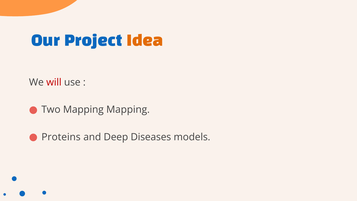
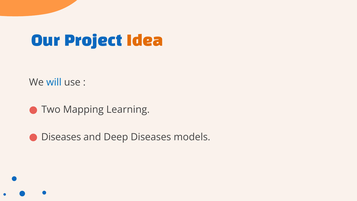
will colour: red -> blue
Mapping Mapping: Mapping -> Learning
Proteins at (61, 137): Proteins -> Diseases
